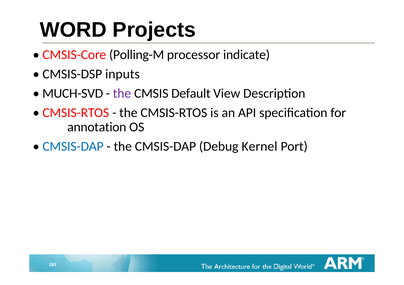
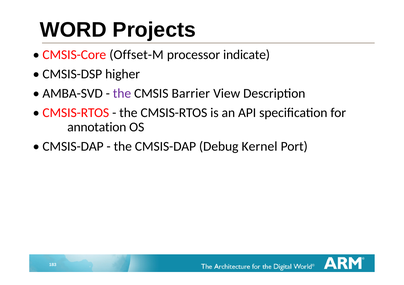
Polling-M: Polling-M -> Offset-M
inputs: inputs -> higher
MUCH-SVD: MUCH-SVD -> AMBA-SVD
Default: Default -> Barrier
CMSIS-DAP at (73, 147) colour: blue -> black
